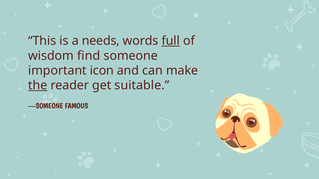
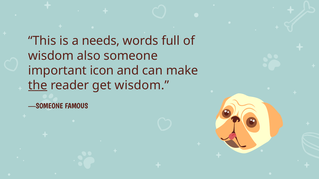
full underline: present -> none
find: find -> also
get suitable: suitable -> wisdom
